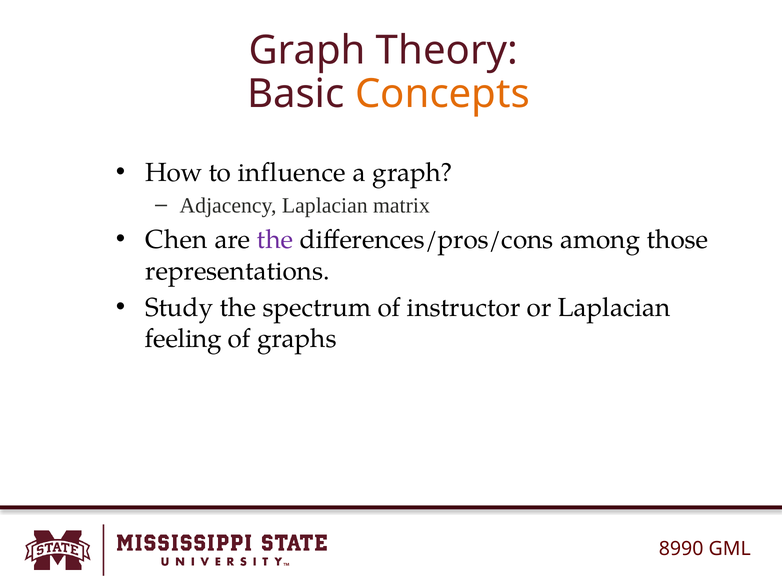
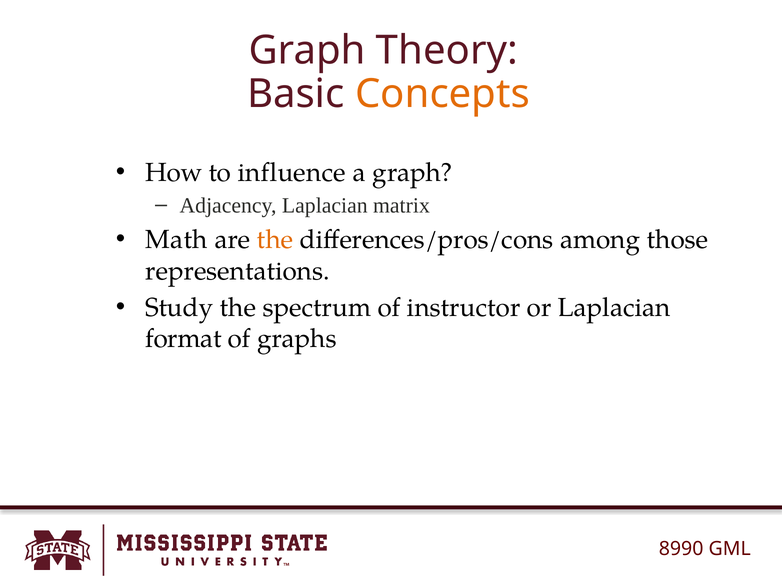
Chen: Chen -> Math
the at (275, 239) colour: purple -> orange
feeling: feeling -> format
